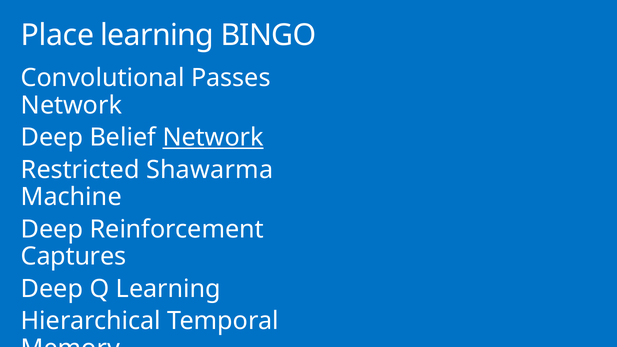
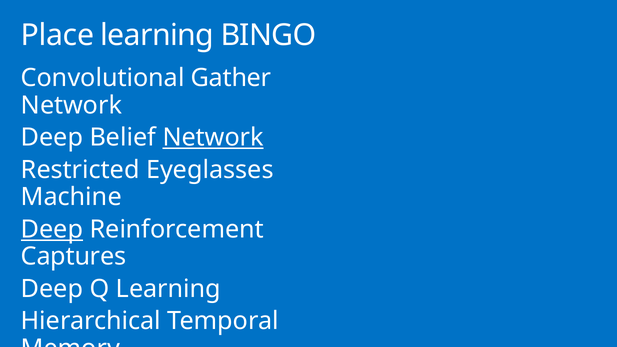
Passes: Passes -> Gather
Shawarma: Shawarma -> Eyeglasses
Deep at (52, 229) underline: none -> present
